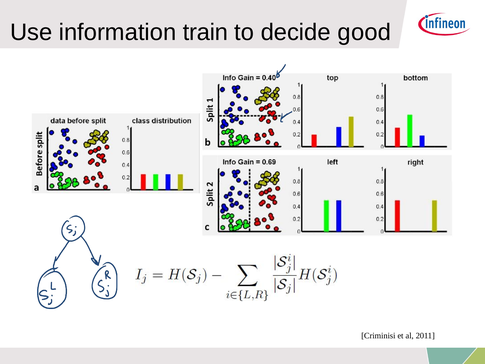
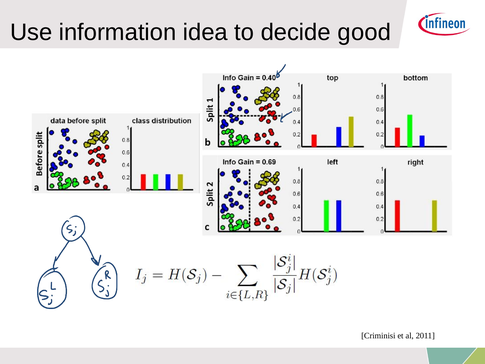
train: train -> idea
